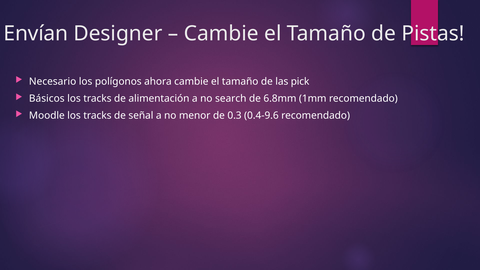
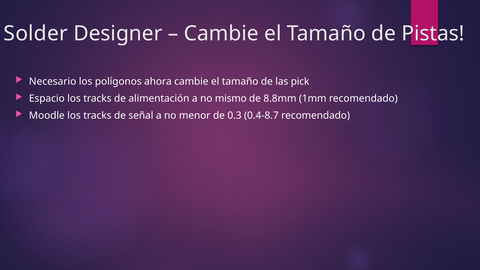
Envían: Envían -> Solder
Básicos: Básicos -> Espacio
search: search -> mismo
6.8mm: 6.8mm -> 8.8mm
0.4-9.6: 0.4-9.6 -> 0.4-8.7
